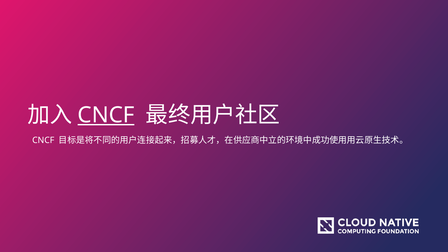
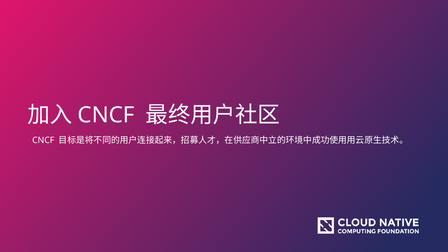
CNCF at (106, 115) underline: present -> none
